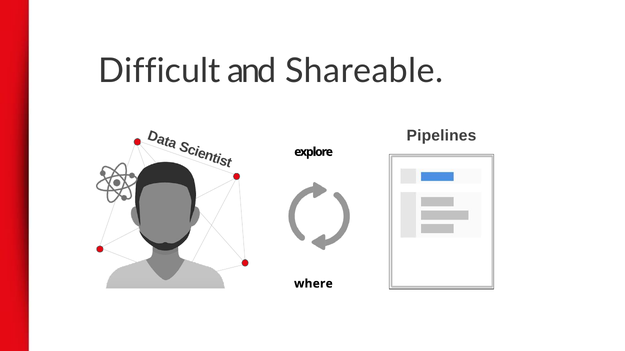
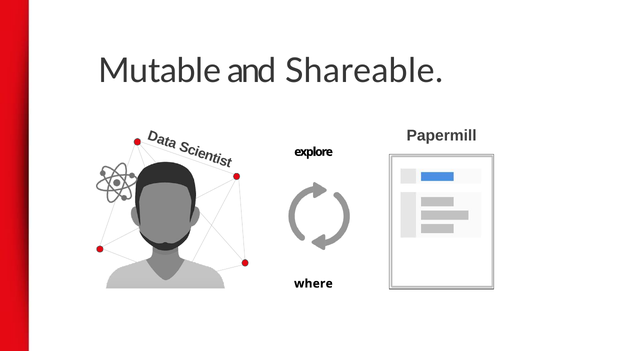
Difficult: Difficult -> Mutable
Pipelines: Pipelines -> Papermill
